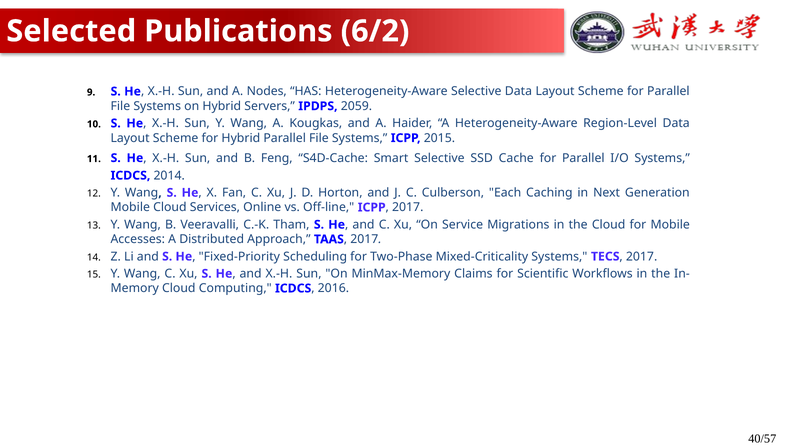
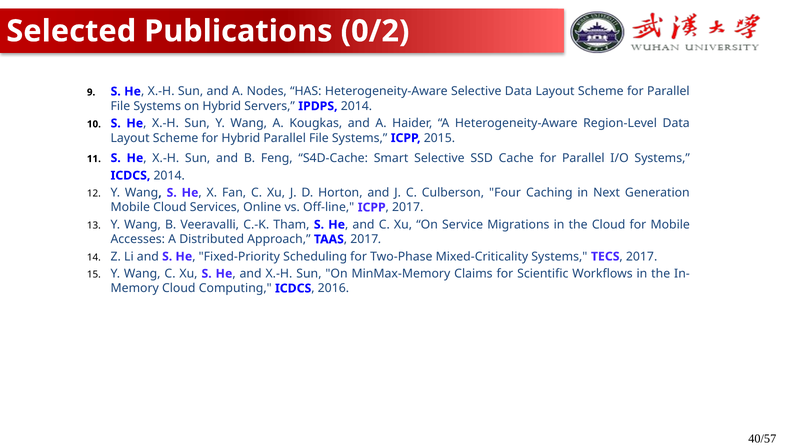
6/2: 6/2 -> 0/2
IPDPS 2059: 2059 -> 2014
Each: Each -> Four
